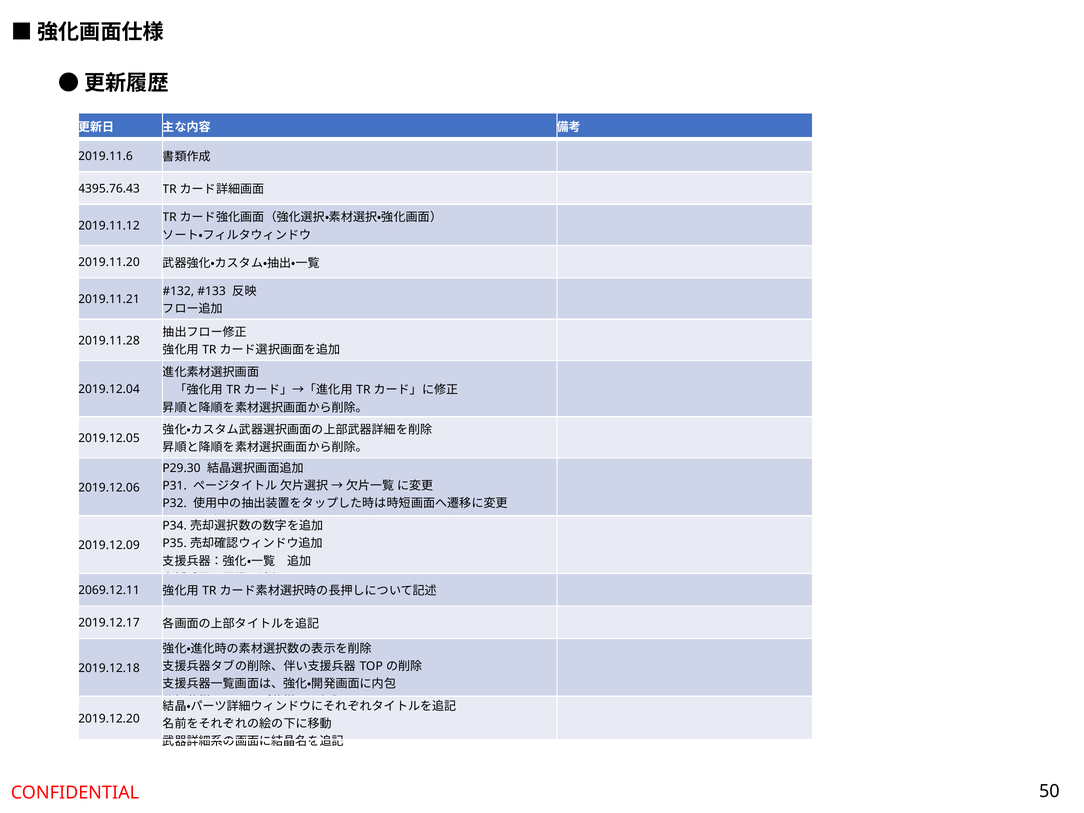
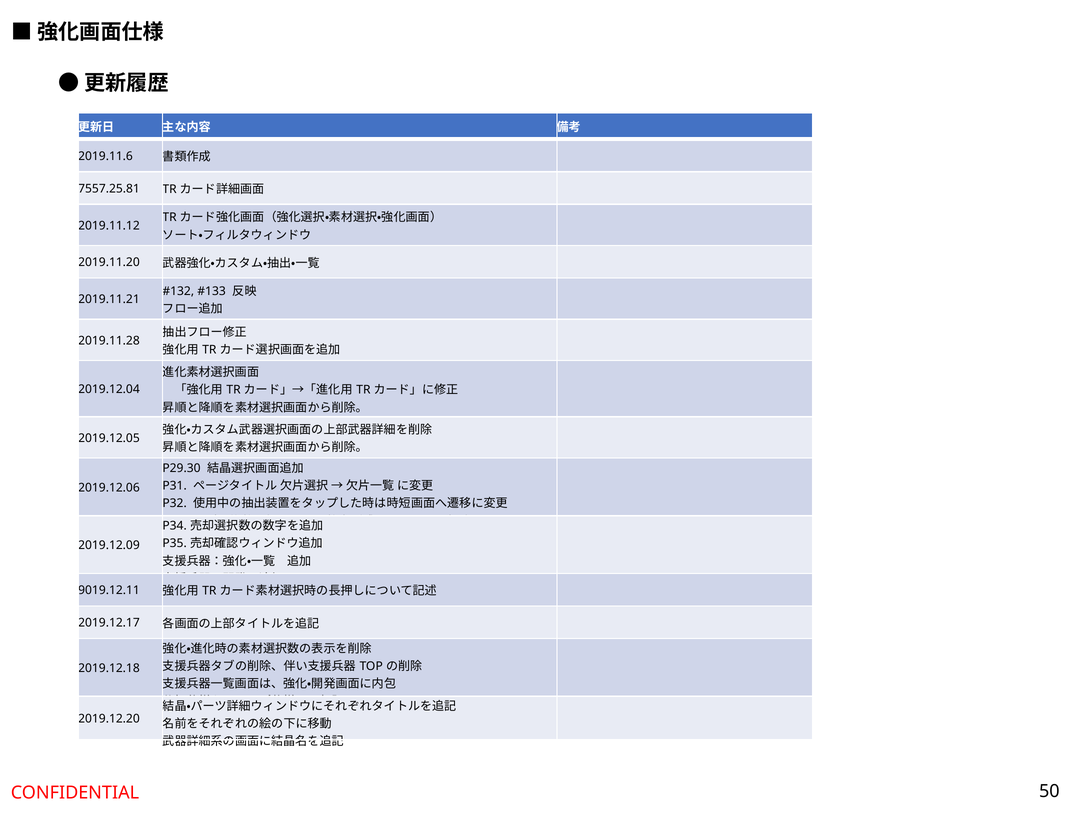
4395.76.43: 4395.76.43 -> 7557.25.81
2069.12.11: 2069.12.11 -> 9019.12.11
